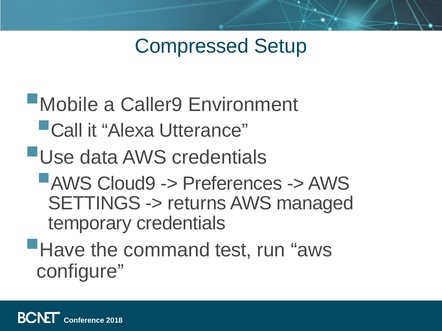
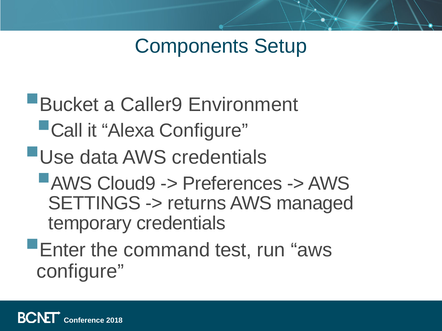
Compressed: Compressed -> Components
Mobile: Mobile -> Bucket
Alexa Utterance: Utterance -> Configure
Have: Have -> Enter
